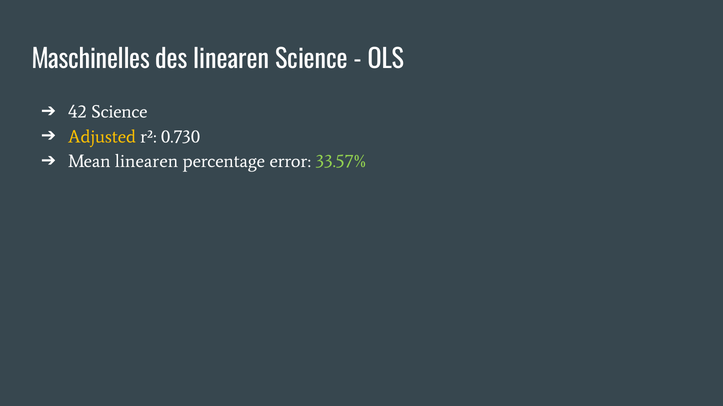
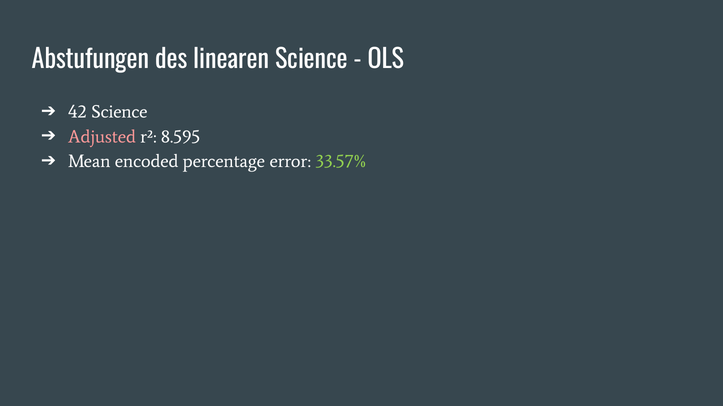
Maschinelles: Maschinelles -> Abstufungen
Adjusted colour: yellow -> pink
0.730: 0.730 -> 8.595
Mean linearen: linearen -> encoded
